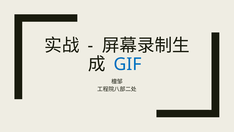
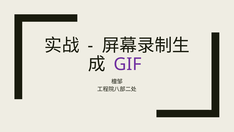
GIF colour: blue -> purple
